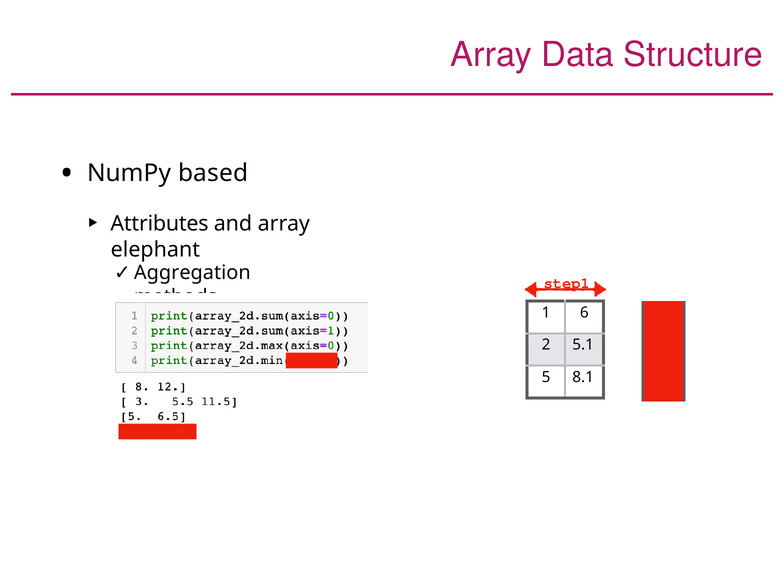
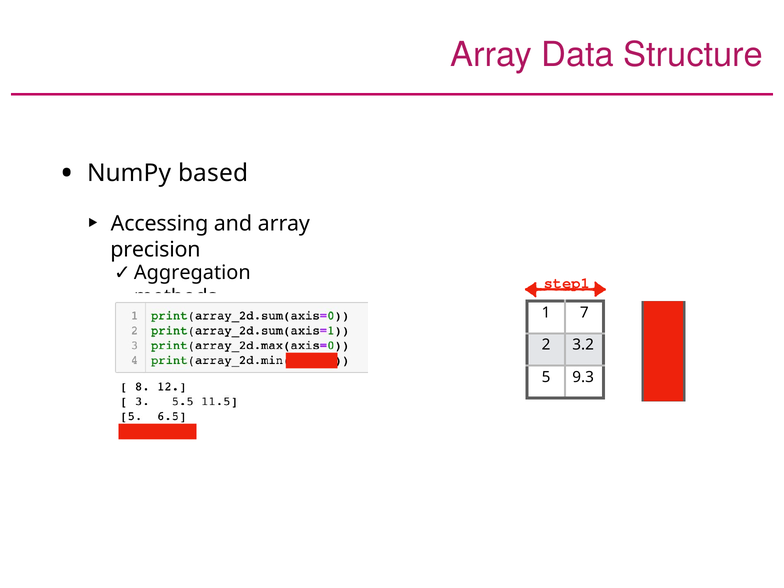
Attributes: Attributes -> Accessing
elephant: elephant -> precision
6: 6 -> 7
5.1: 5.1 -> 3.2
8.1: 8.1 -> 9.3
